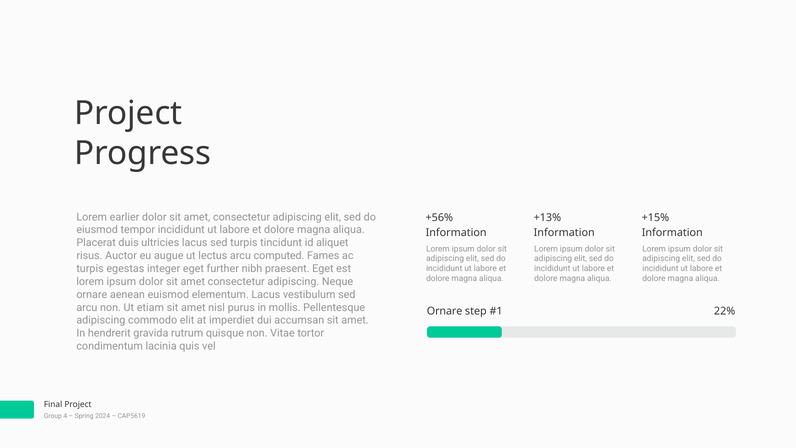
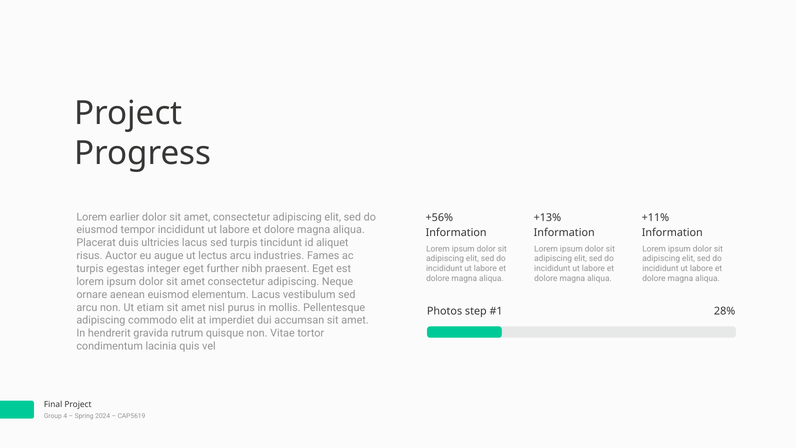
+15%: +15% -> +11%
computed: computed -> industries
Ornare at (445, 311): Ornare -> Photos
22%: 22% -> 28%
